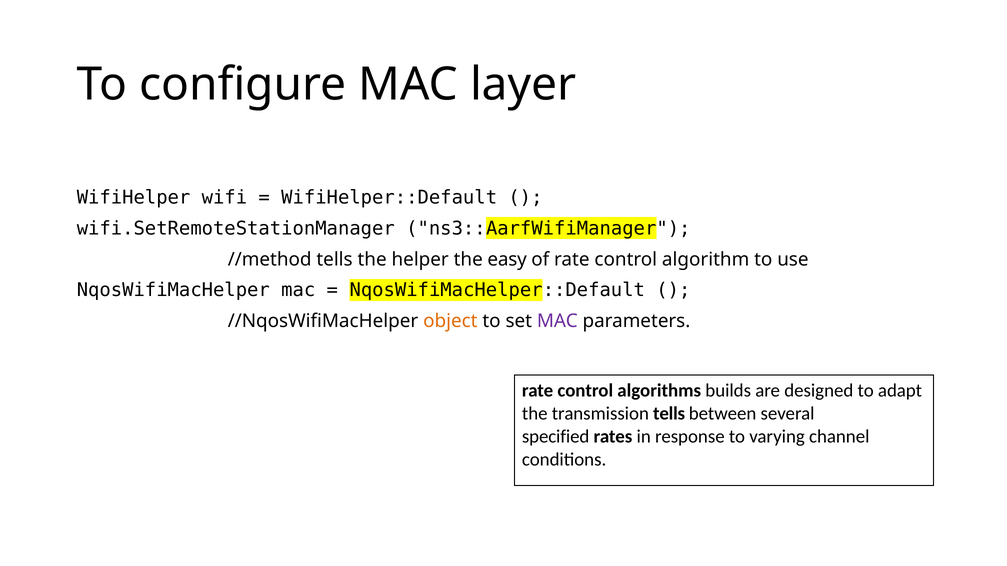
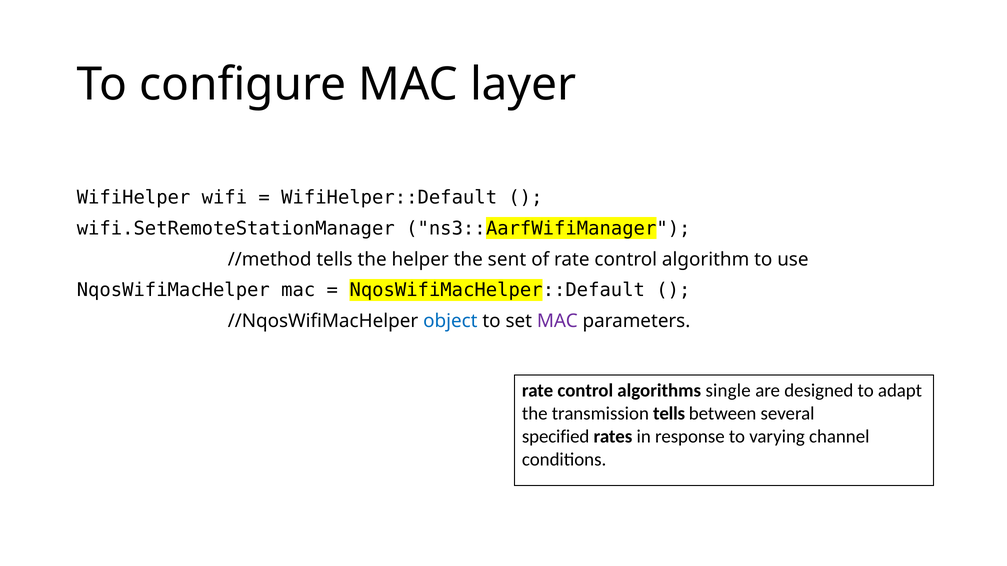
easy: easy -> sent
object colour: orange -> blue
builds: builds -> single
